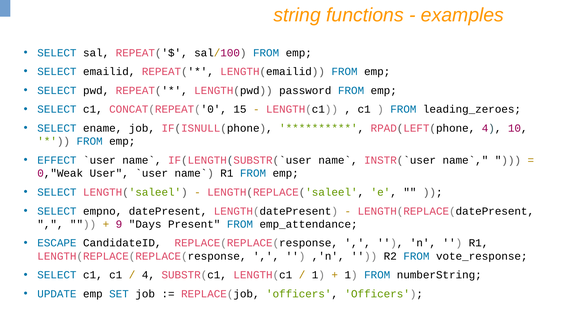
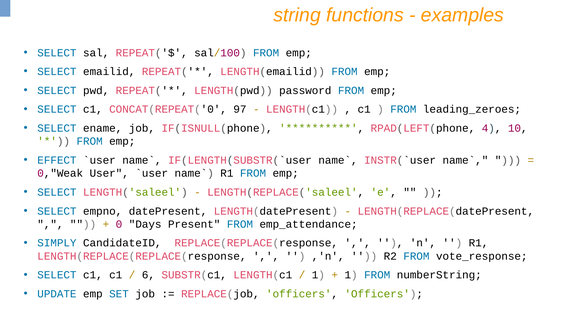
15: 15 -> 97
9: 9 -> 0
ESCAPE: ESCAPE -> SIMPLY
4 at (148, 275): 4 -> 6
